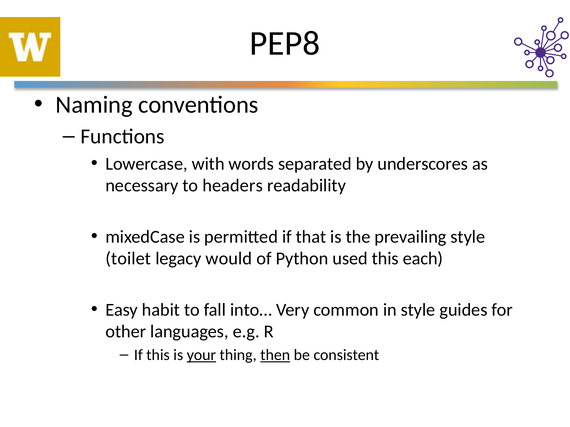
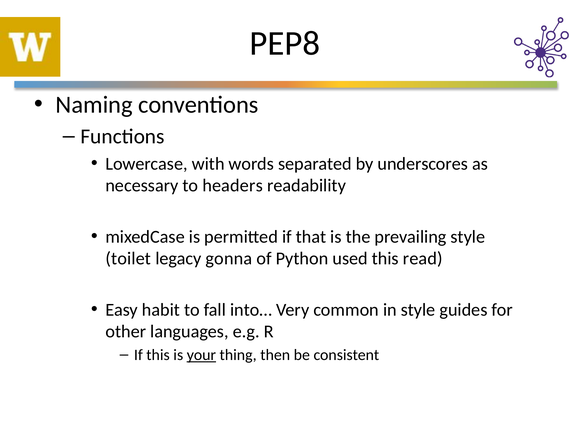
would: would -> gonna
each: each -> read
then underline: present -> none
